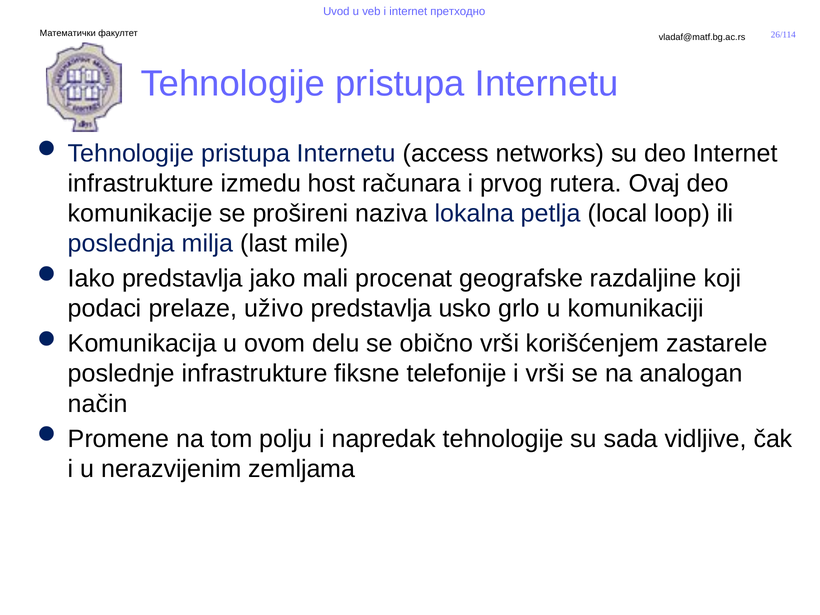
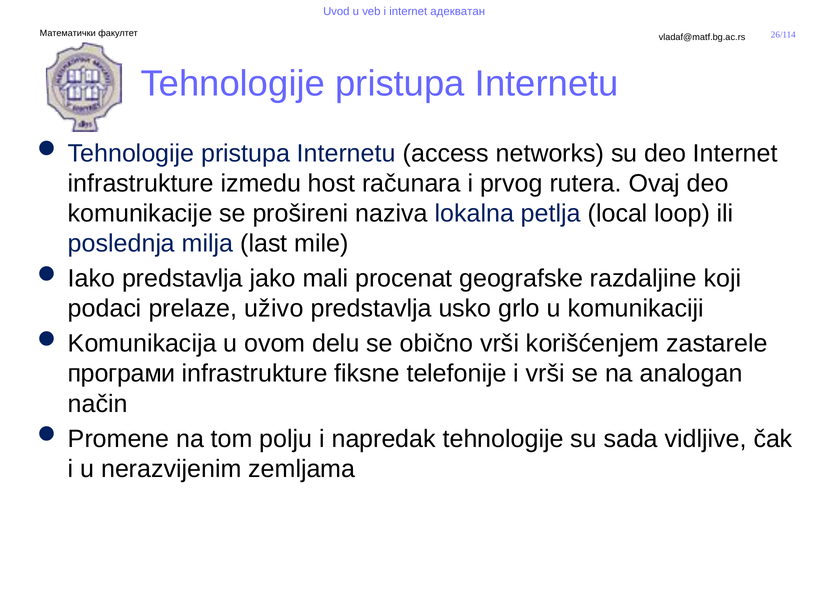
претходно: претходно -> адекватан
poslednje: poslednje -> програми
